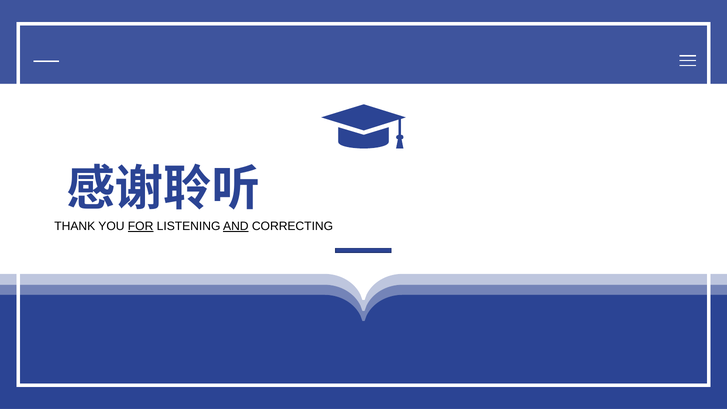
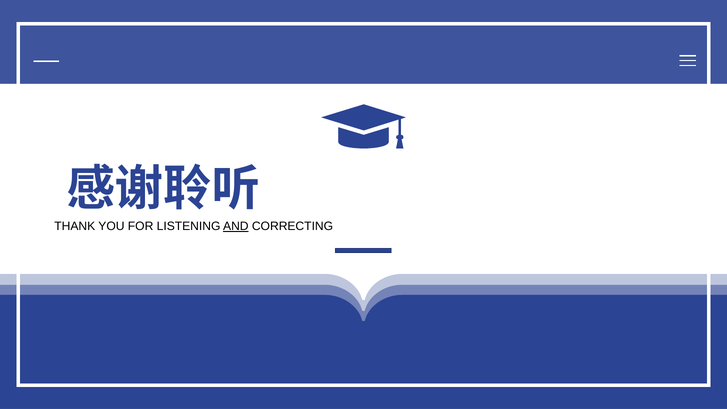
FOR underline: present -> none
